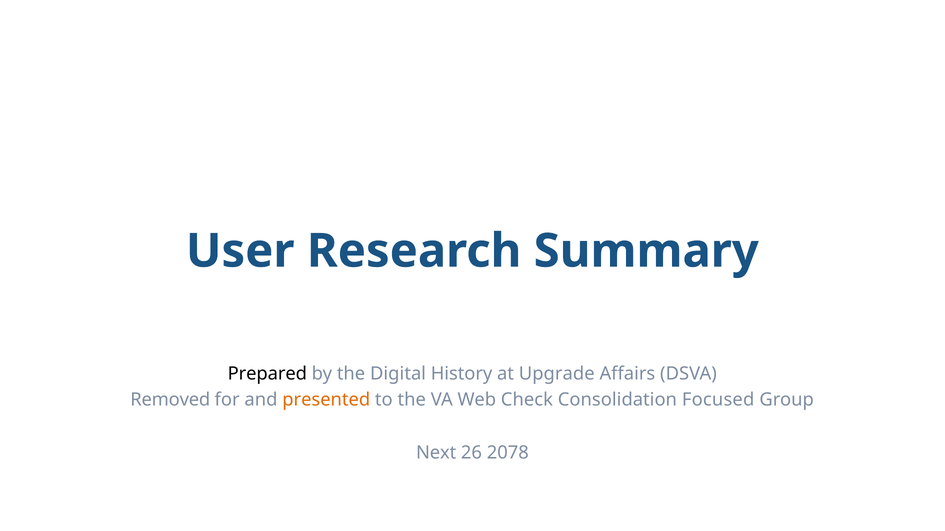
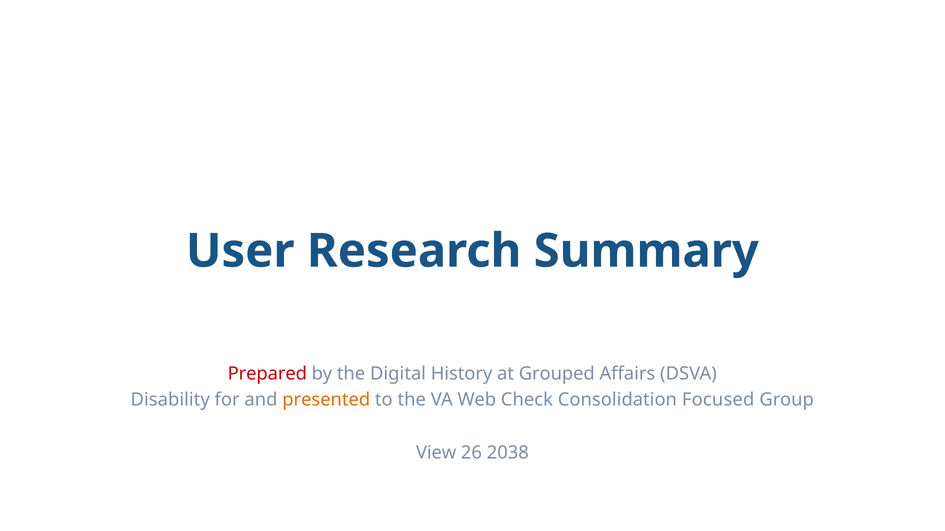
Prepared colour: black -> red
Upgrade: Upgrade -> Grouped
Removed: Removed -> Disability
Next: Next -> View
2078: 2078 -> 2038
